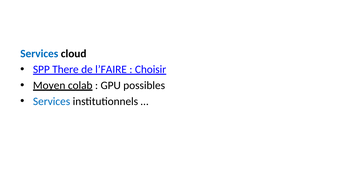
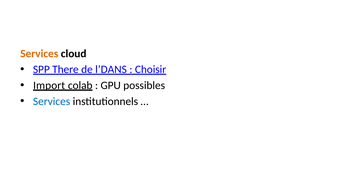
Services at (39, 54) colour: blue -> orange
l’FAIRE: l’FAIRE -> l’DANS
Moyen: Moyen -> Import
